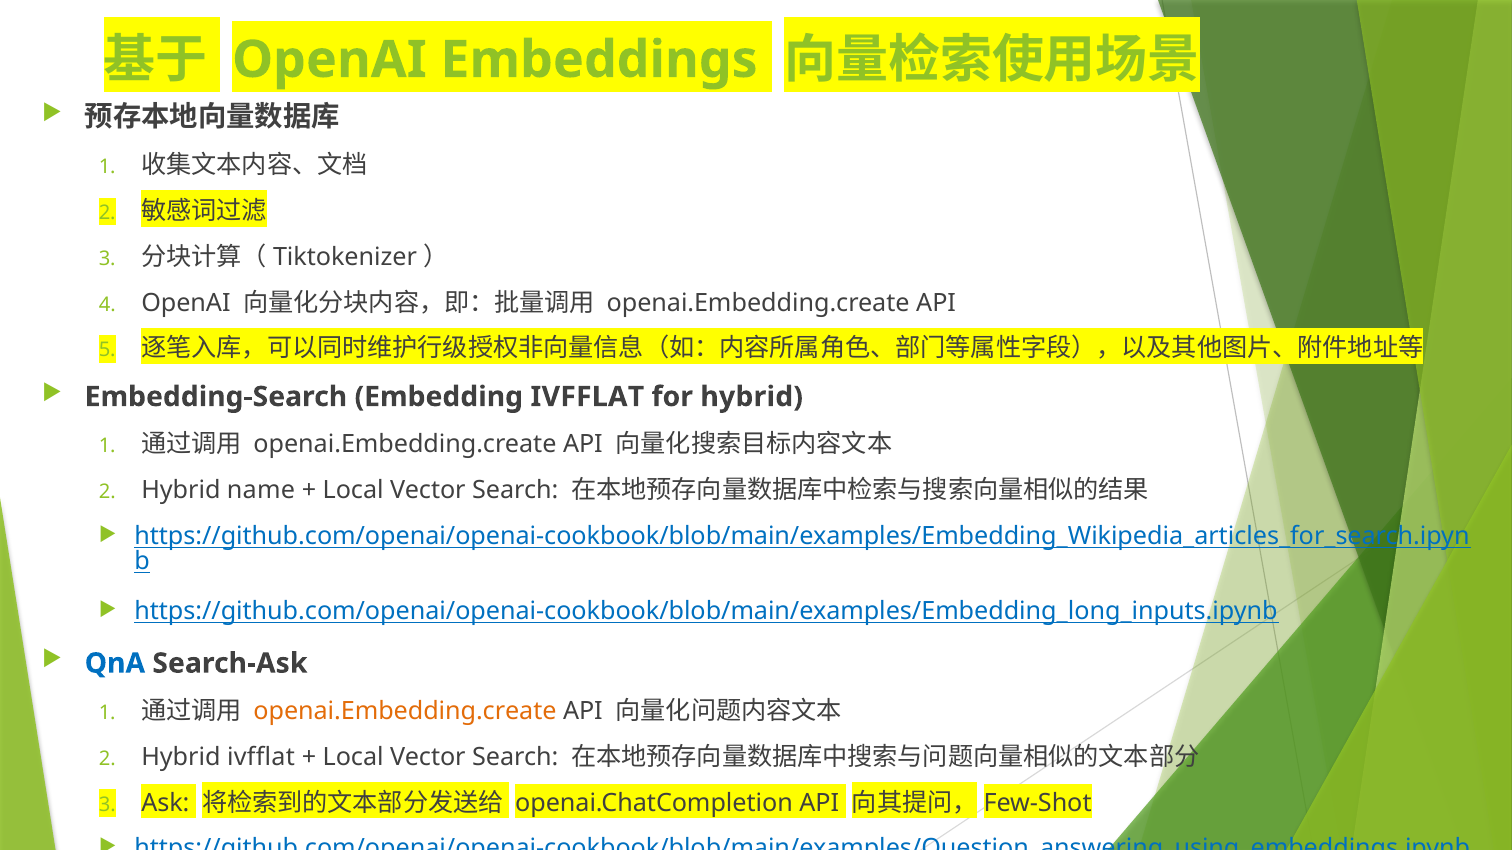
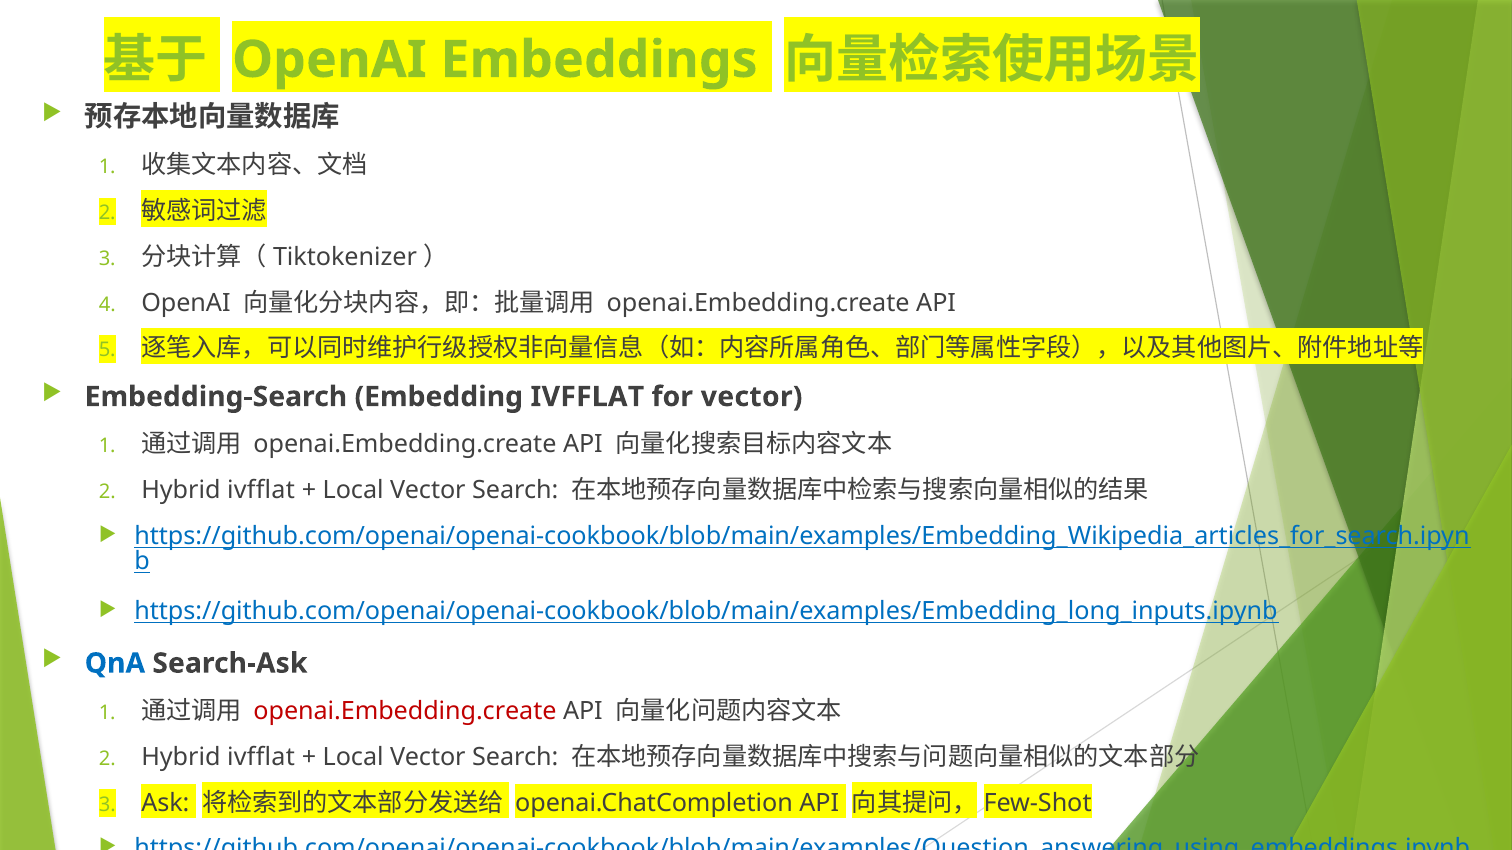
for hybrid: hybrid -> vector
name at (261, 491): name -> ivfflat
openai.Embedding.create at (405, 711) colour: orange -> red
